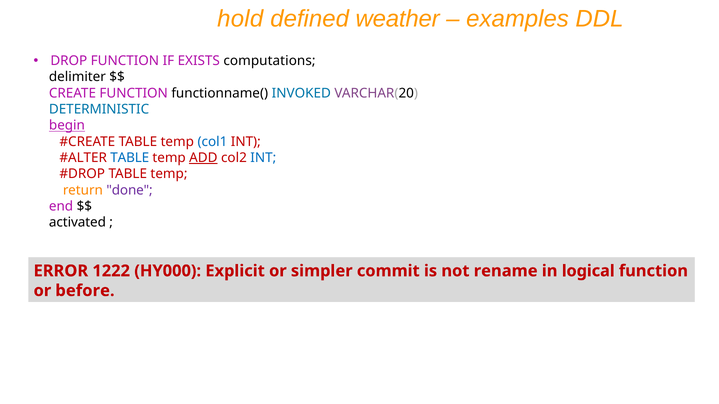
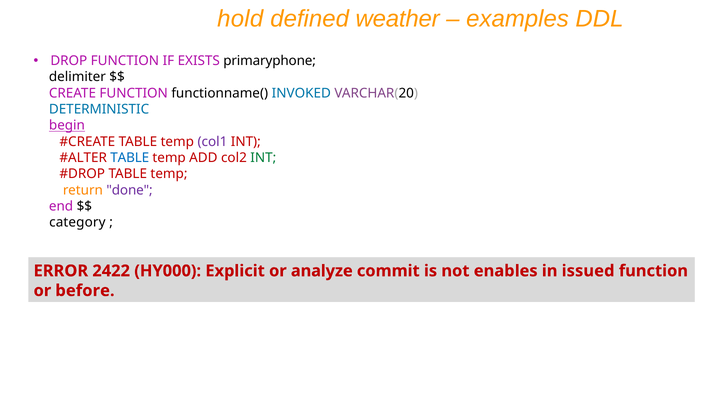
computations: computations -> primaryphone
col1 colour: blue -> purple
ADD underline: present -> none
INT at (263, 158) colour: blue -> green
activated: activated -> category
1222: 1222 -> 2422
simpler: simpler -> analyze
rename: rename -> enables
logical: logical -> issued
